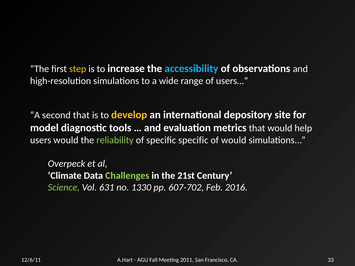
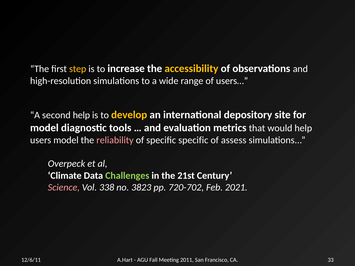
accessibility colour: light blue -> yellow
second that: that -> help
users would: would -> model
reliability colour: light green -> pink
of would: would -> assess
Science colour: light green -> pink
631: 631 -> 338
1330: 1330 -> 3823
607-702: 607-702 -> 720-702
2016: 2016 -> 2021
